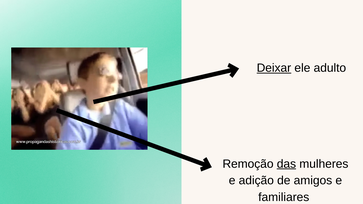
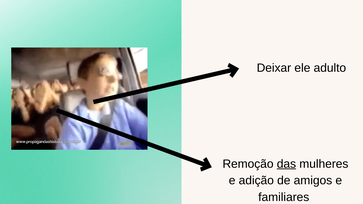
Deixar underline: present -> none
